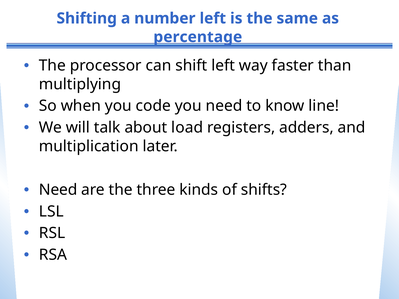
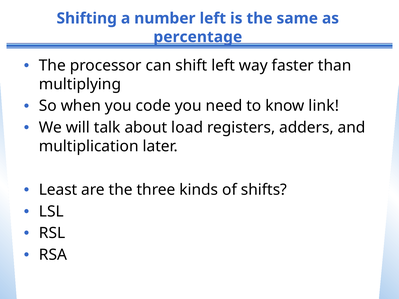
line: line -> link
Need at (58, 190): Need -> Least
